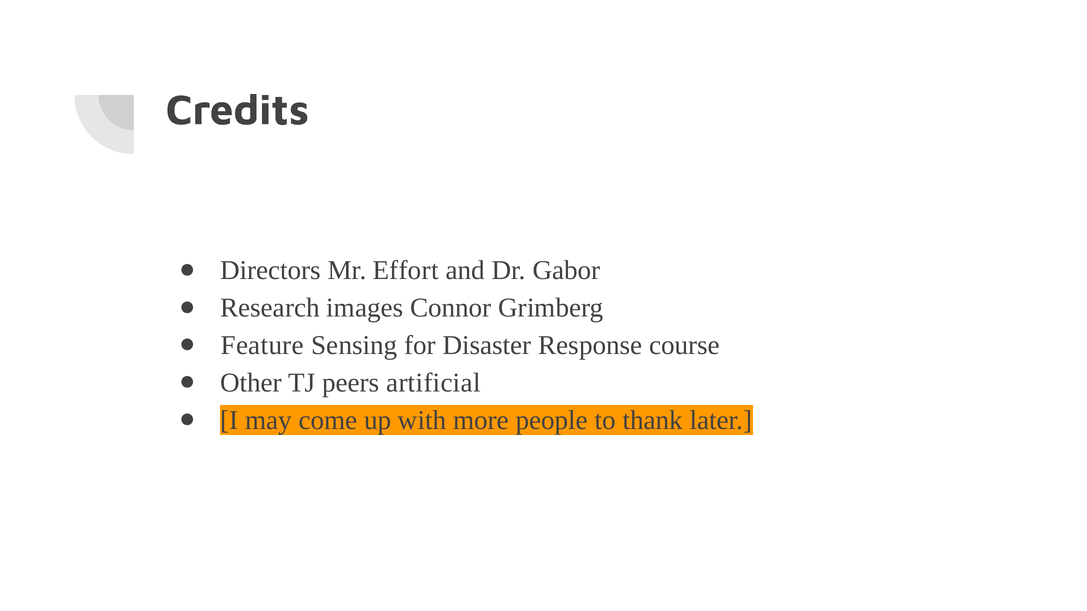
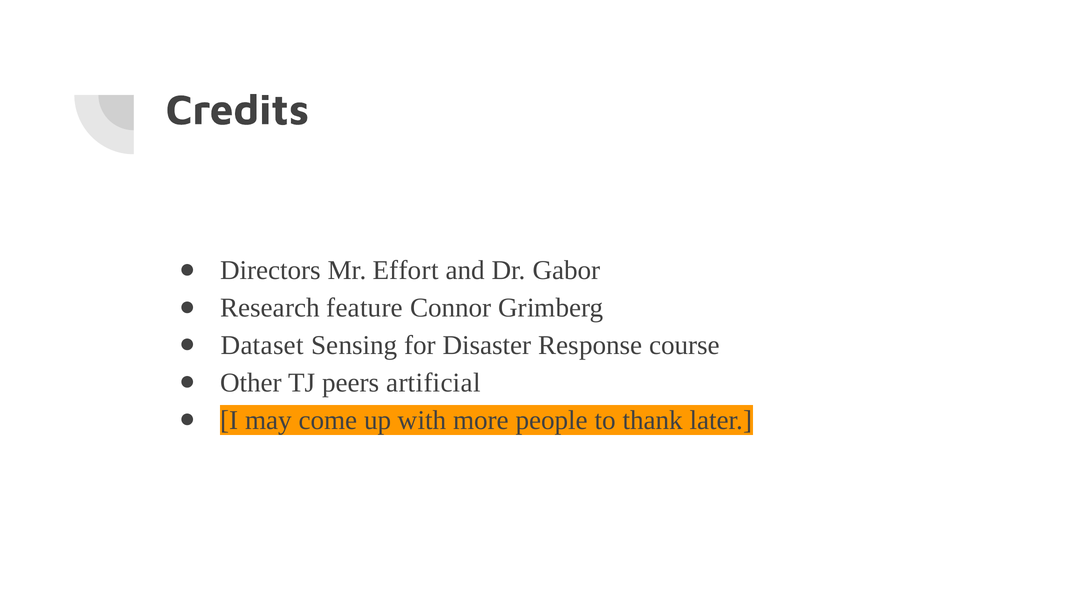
images: images -> feature
Feature: Feature -> Dataset
